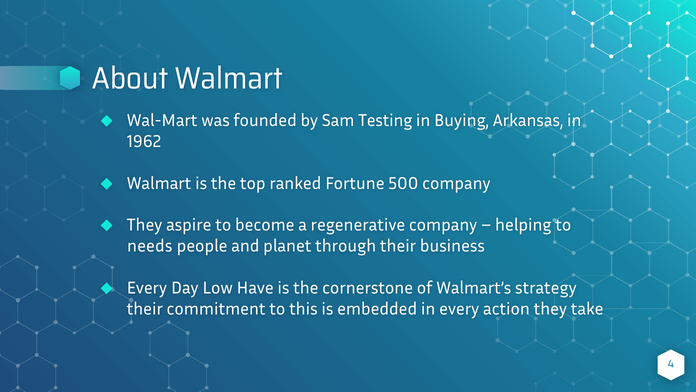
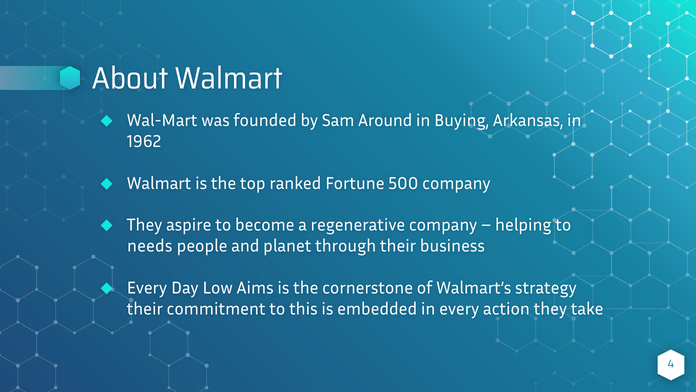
Testing: Testing -> Around
Have: Have -> Aims
